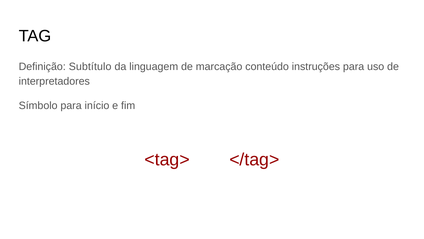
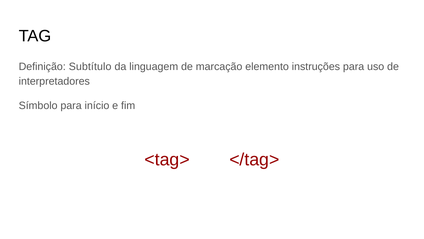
conteúdo: conteúdo -> elemento
